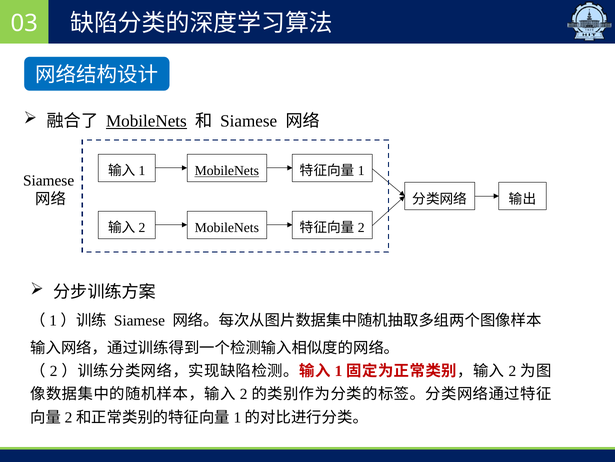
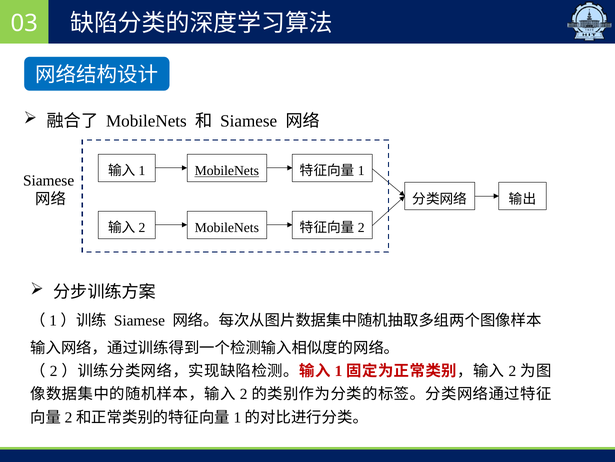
MobileNets at (146, 121) underline: present -> none
